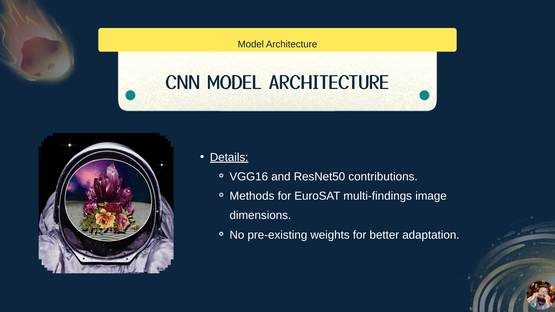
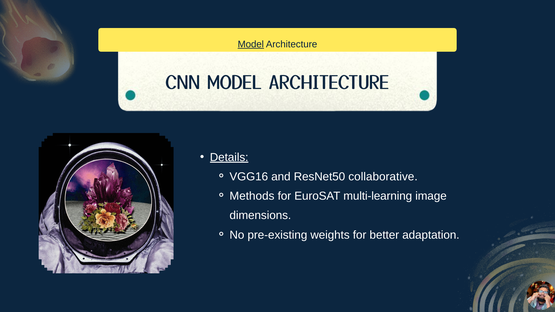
Model at (251, 44) underline: none -> present
contributions: contributions -> collaborative
multi-findings: multi-findings -> multi-learning
